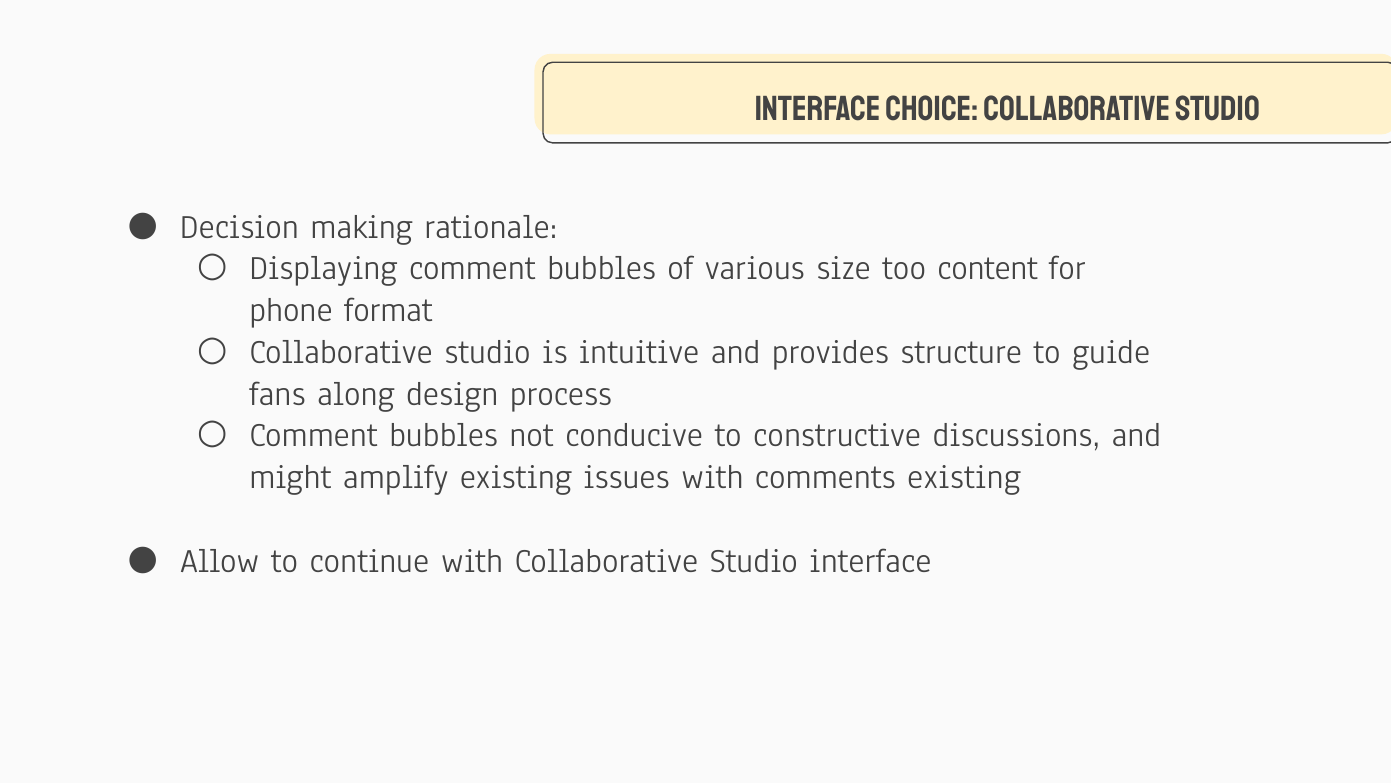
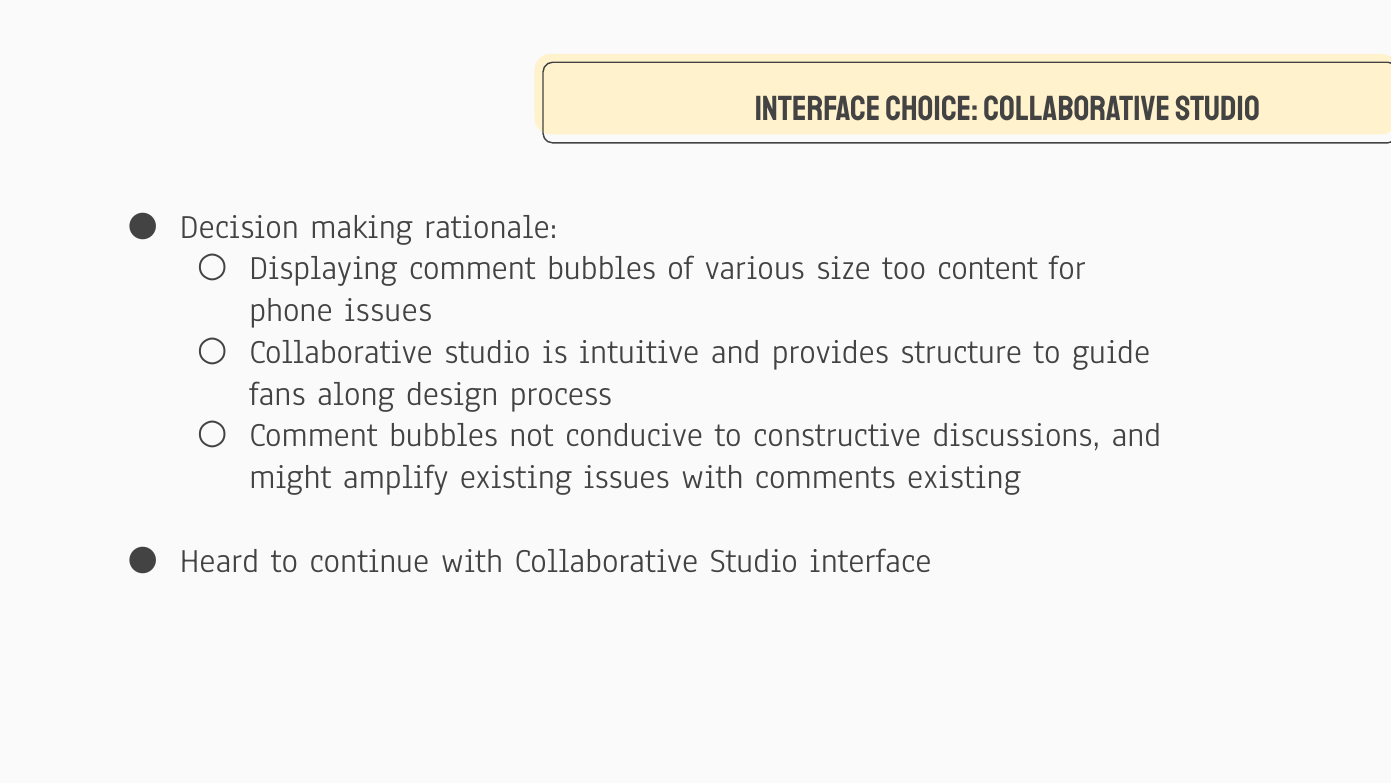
phone format: format -> issues
Allow: Allow -> Heard
